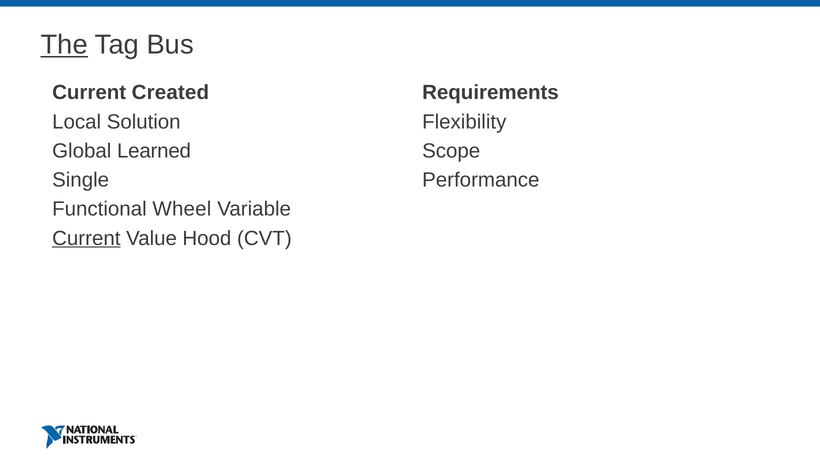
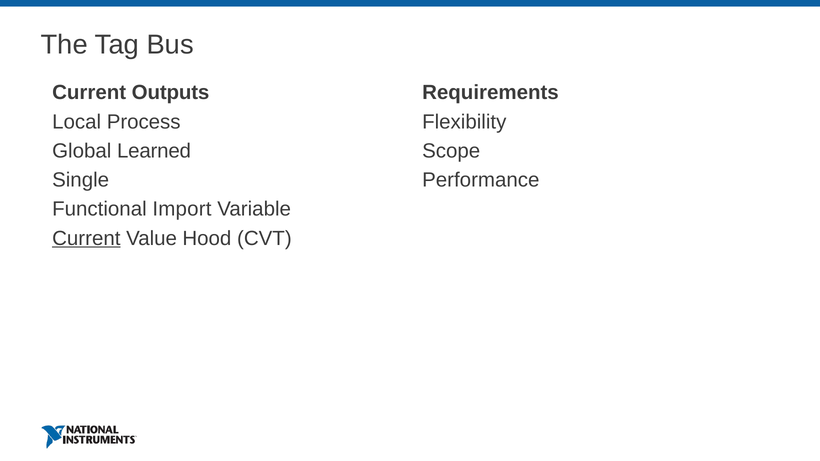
The underline: present -> none
Created: Created -> Outputs
Solution: Solution -> Process
Wheel: Wheel -> Import
